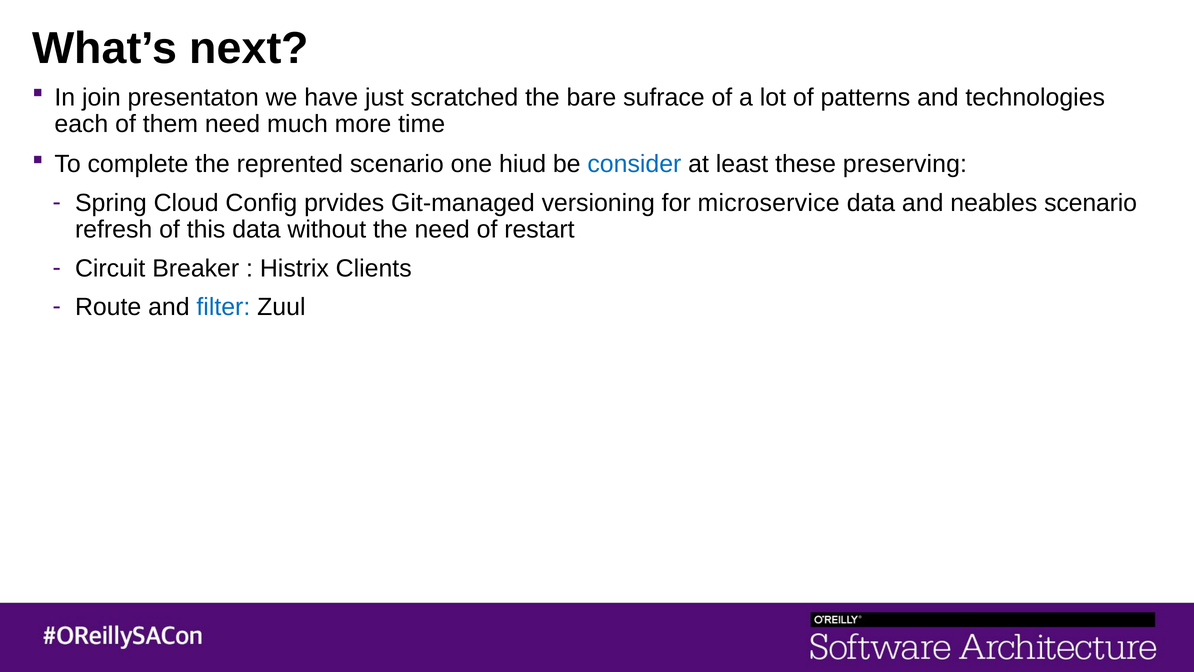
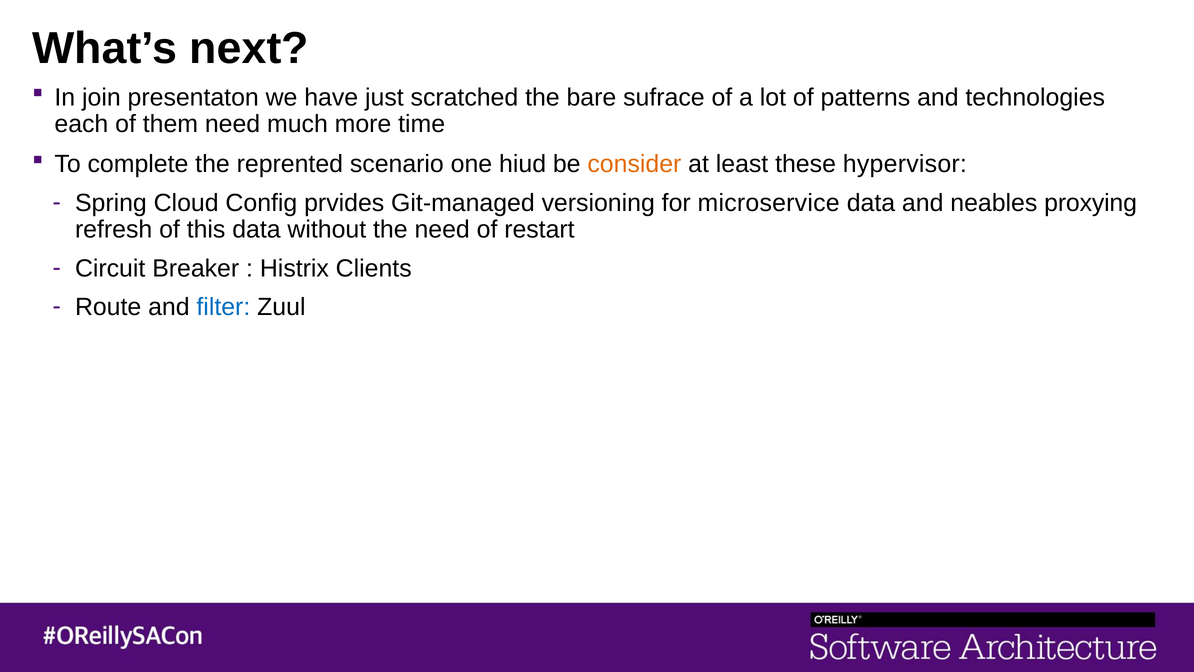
consider colour: blue -> orange
preserving: preserving -> hypervisor
neables scenario: scenario -> proxying
